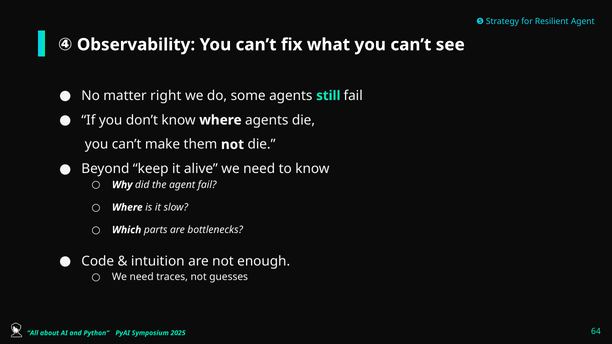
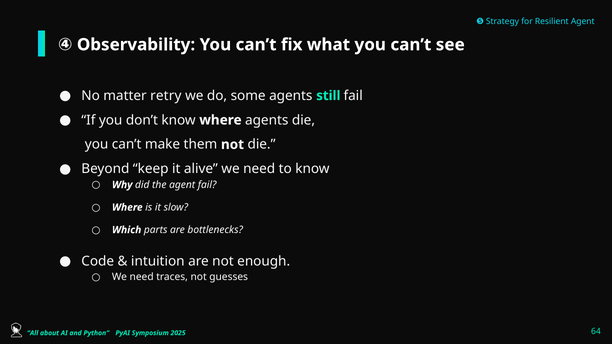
right: right -> retry
